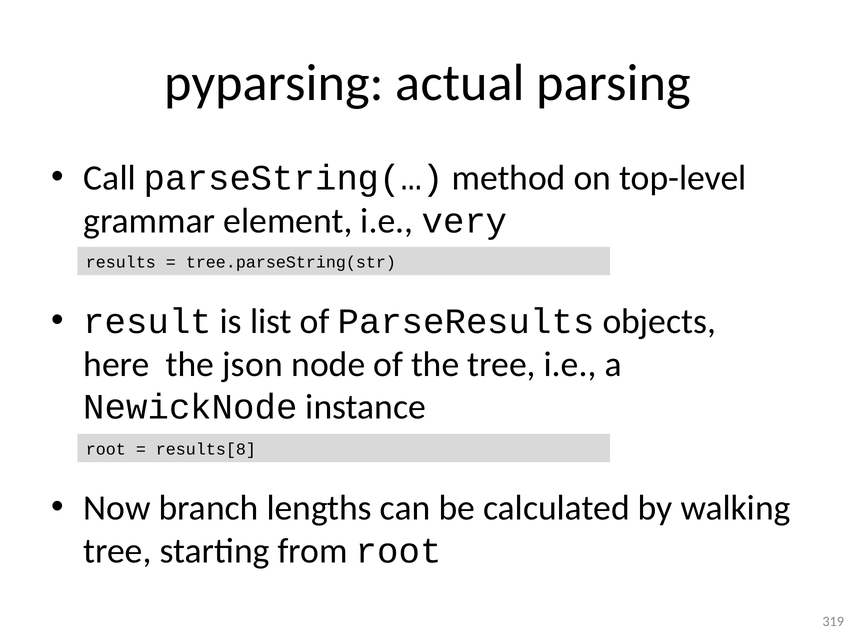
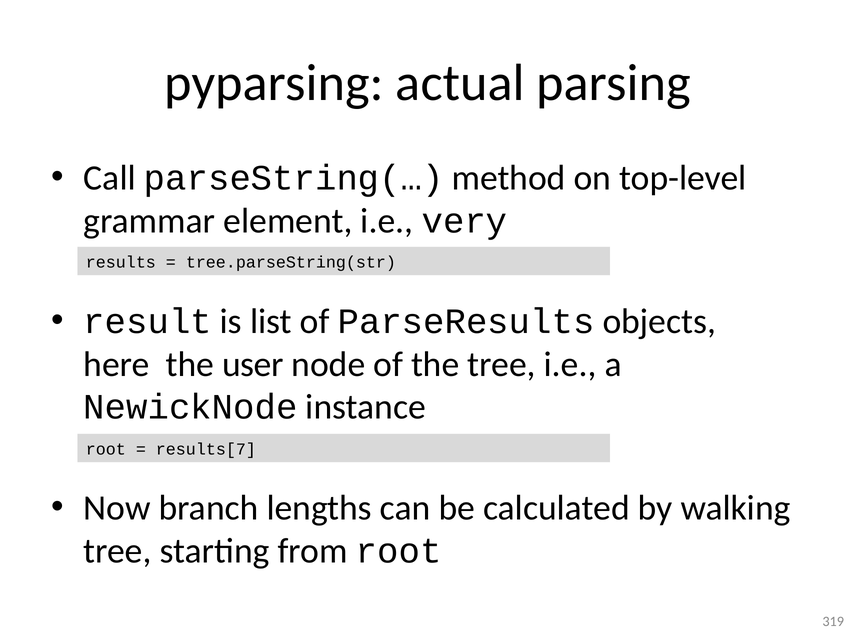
json: json -> user
results[8: results[8 -> results[7
